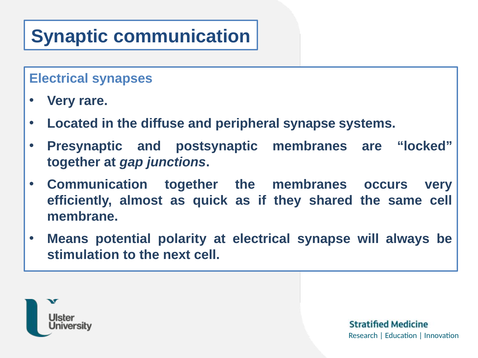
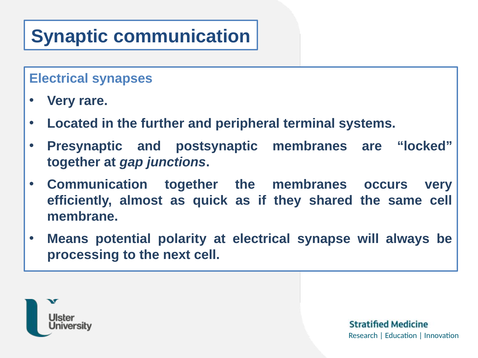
diffuse: diffuse -> further
peripheral synapse: synapse -> terminal
stimulation: stimulation -> processing
